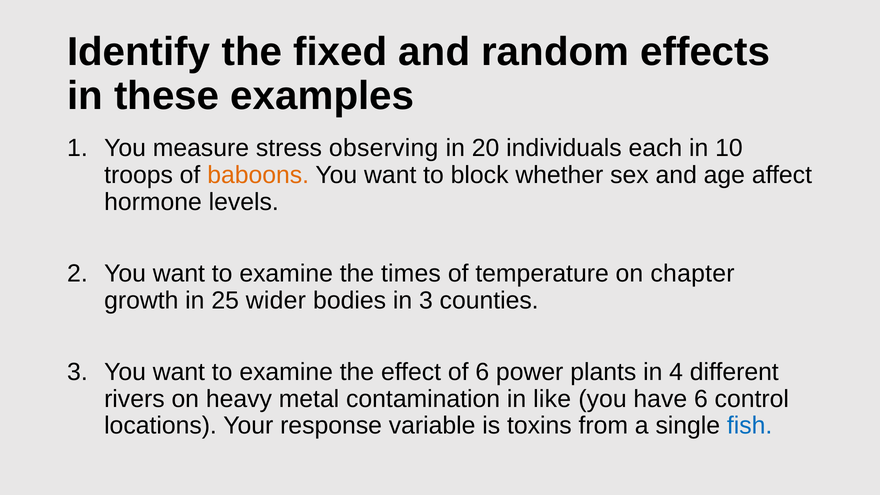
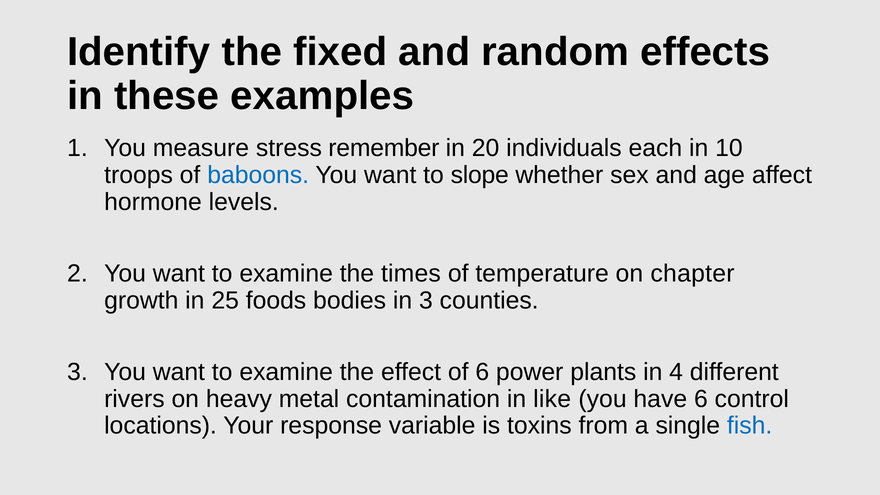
observing: observing -> remember
baboons colour: orange -> blue
block: block -> slope
wider: wider -> foods
